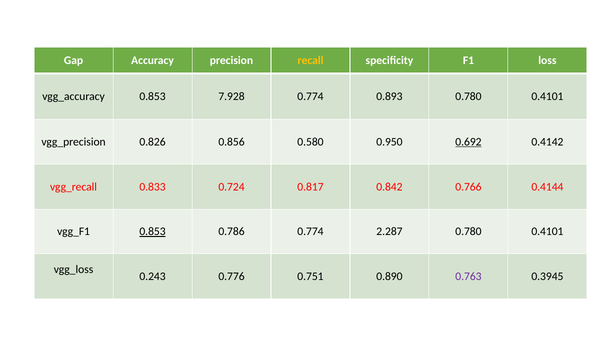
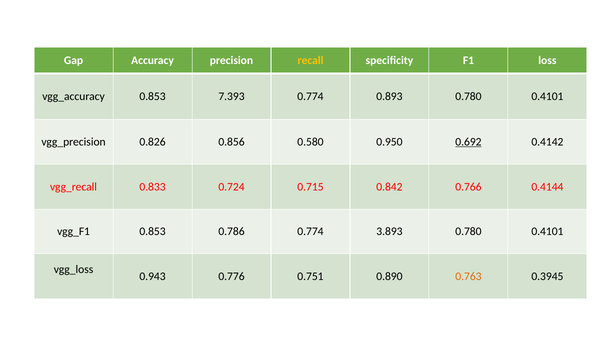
7.928: 7.928 -> 7.393
0.817: 0.817 -> 0.715
0.853 at (153, 231) underline: present -> none
2.287: 2.287 -> 3.893
0.243: 0.243 -> 0.943
0.763 colour: purple -> orange
